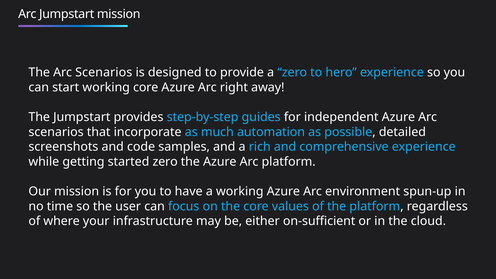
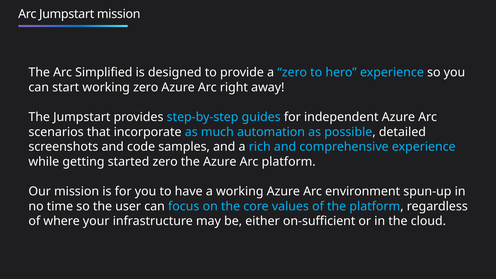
The Arc Scenarios: Scenarios -> Simplified
working core: core -> zero
